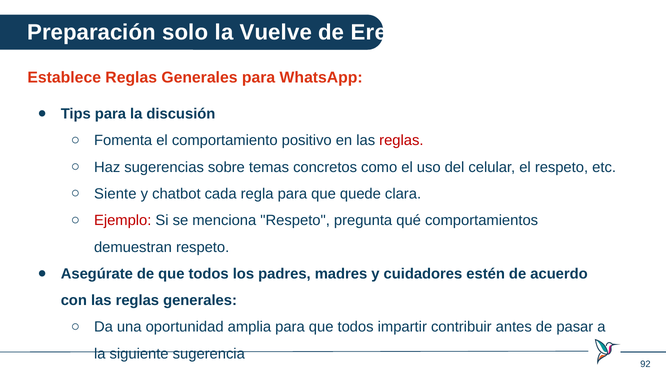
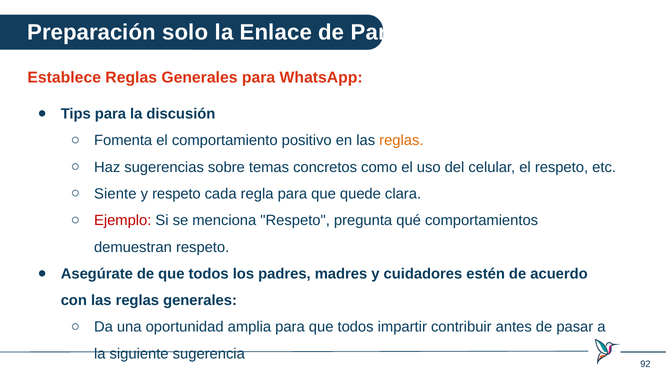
Vuelve: Vuelve -> Enlace
de Eres: Eres -> Para
reglas at (401, 140) colour: red -> orange
y chatbot: chatbot -> respeto
